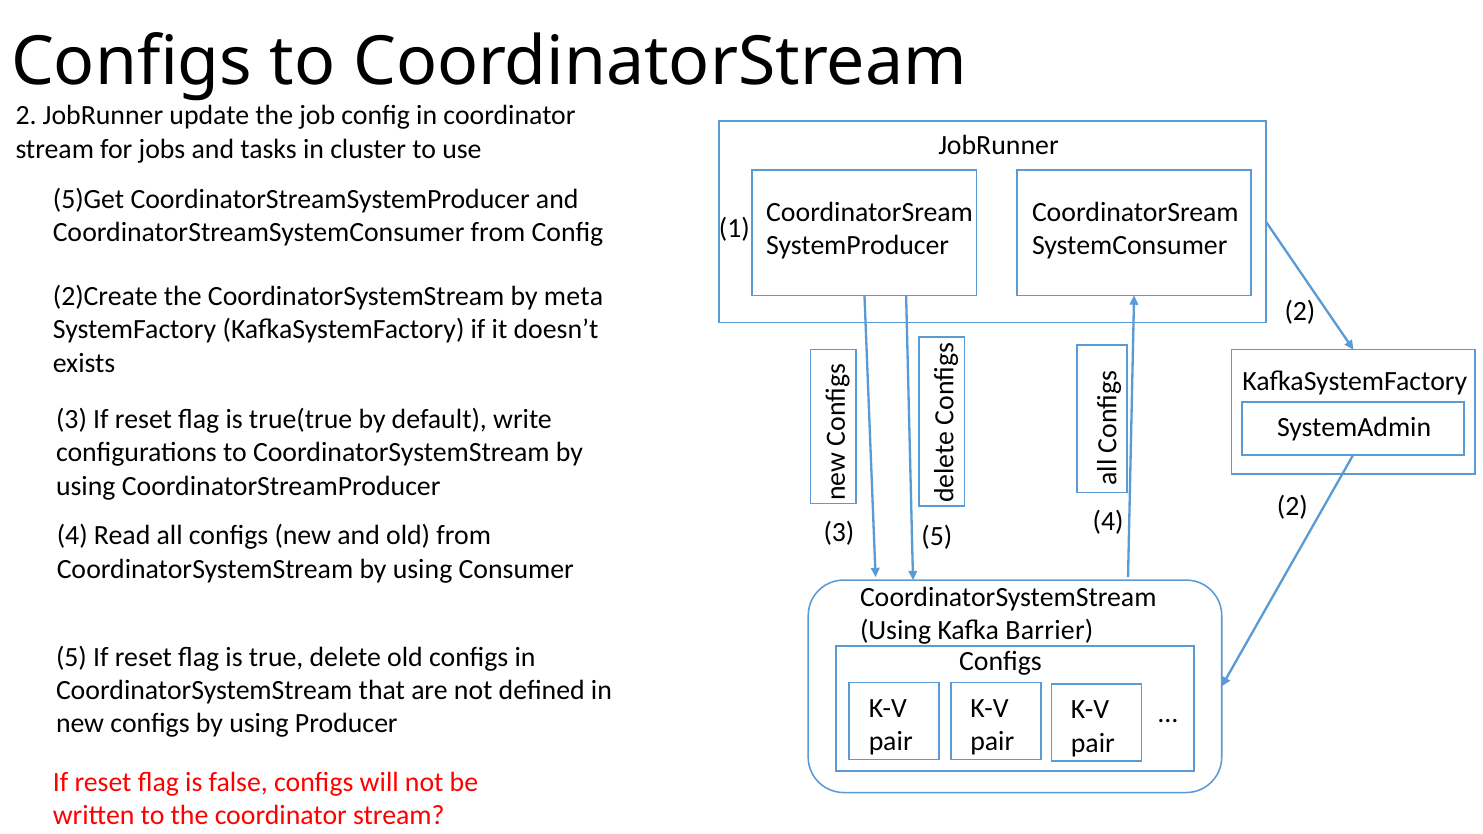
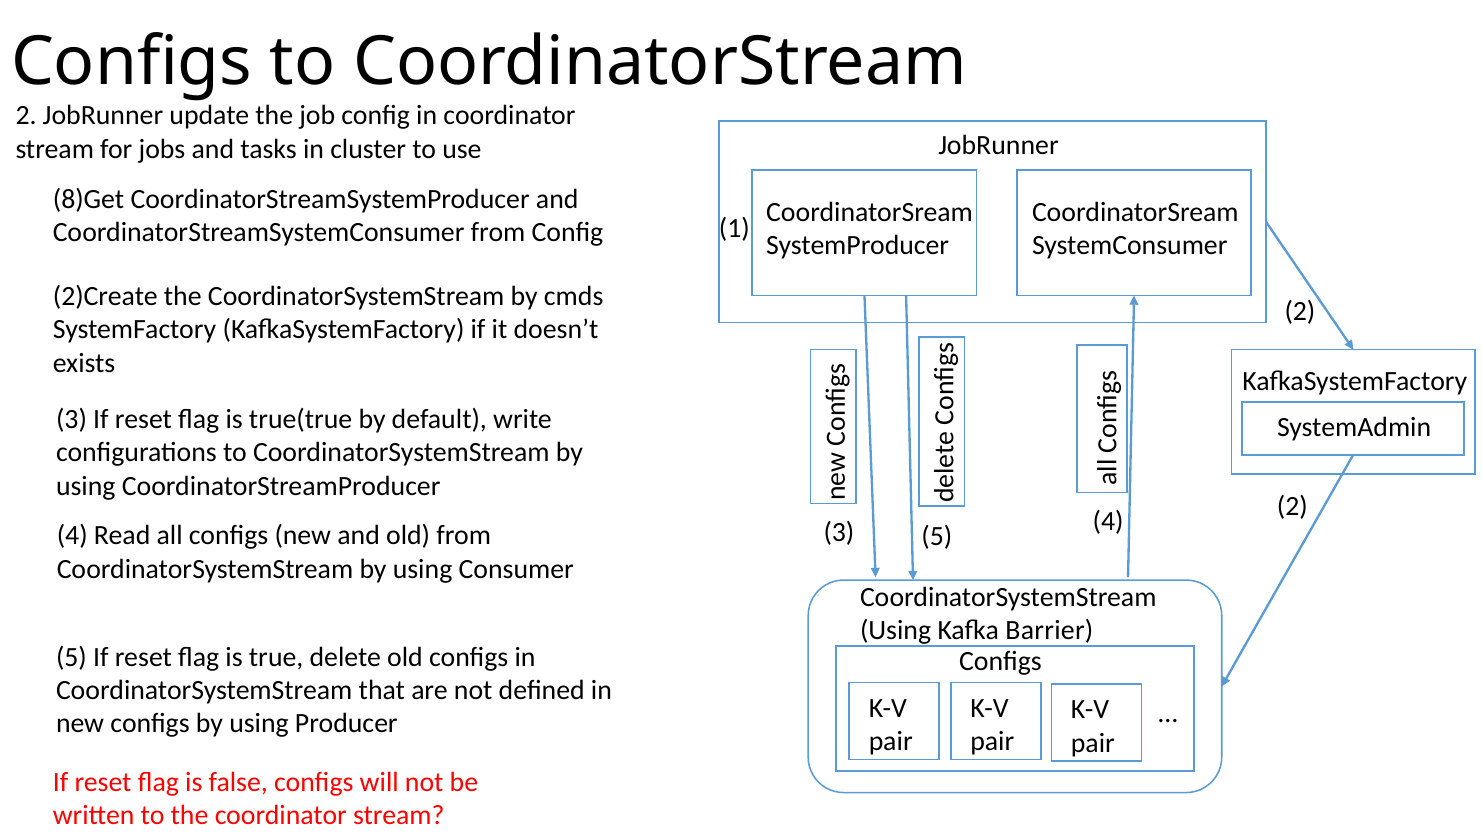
5)Get: 5)Get -> 8)Get
meta: meta -> cmds
